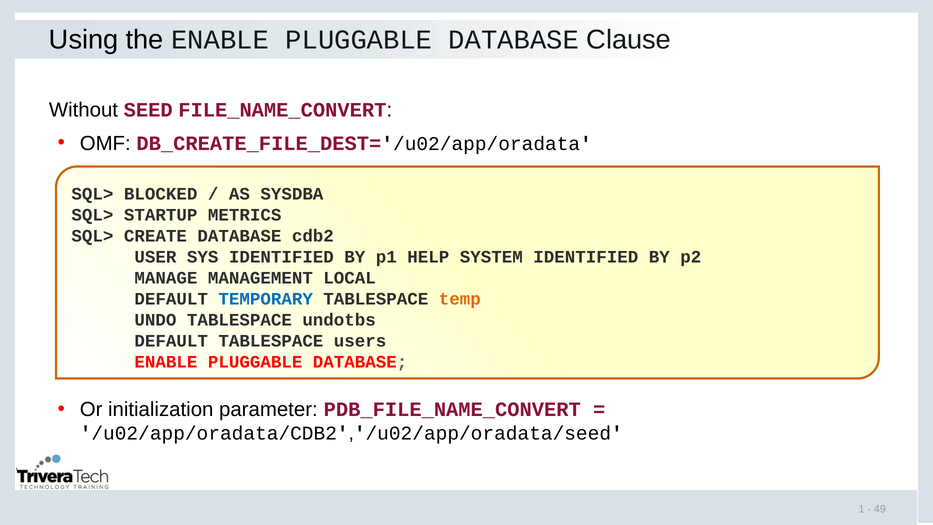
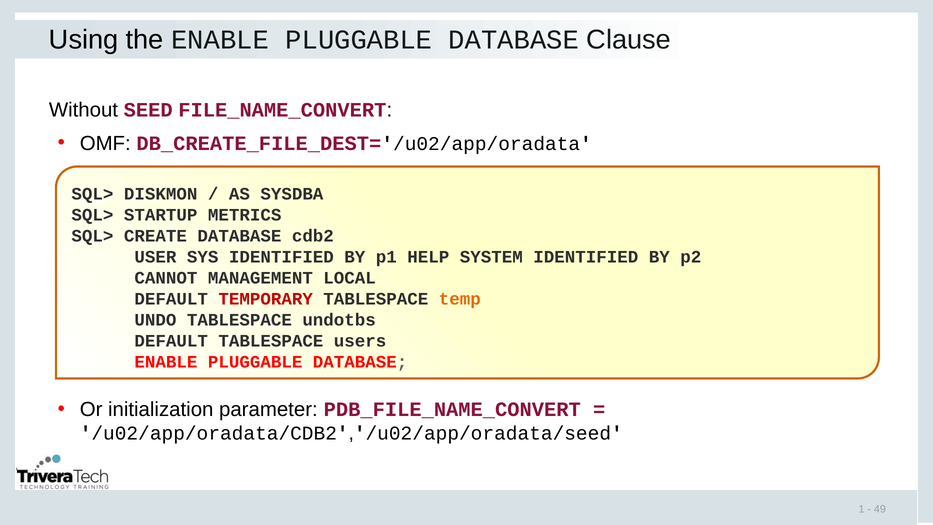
BLOCKED: BLOCKED -> DISKMON
MANAGE: MANAGE -> CANNOT
TEMPORARY colour: blue -> red
